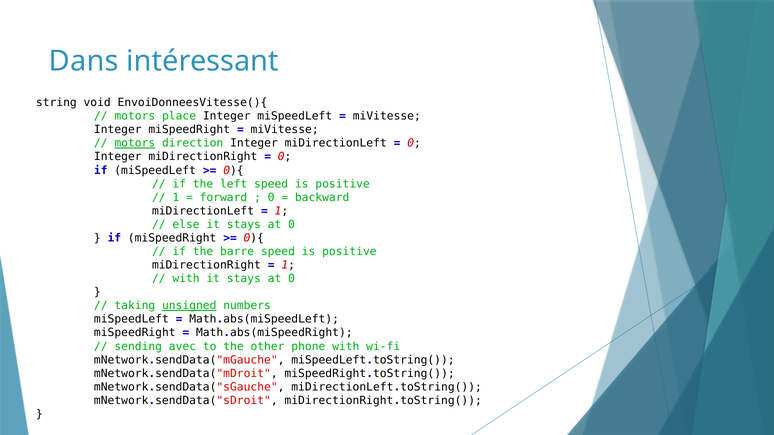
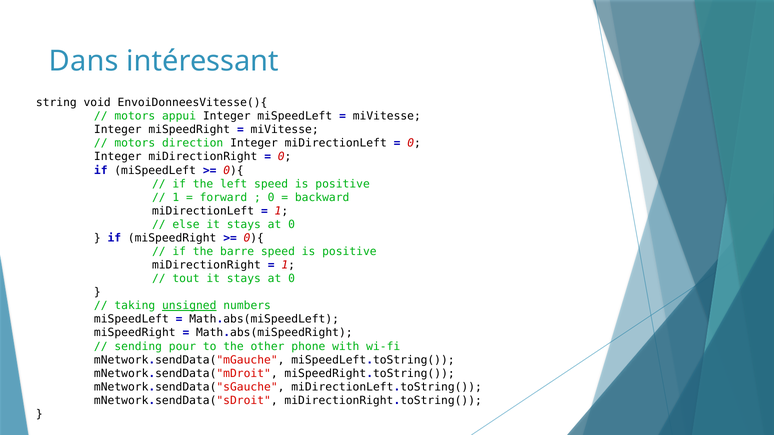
place: place -> appui
motors at (135, 143) underline: present -> none
with at (186, 279): with -> tout
avec: avec -> pour
